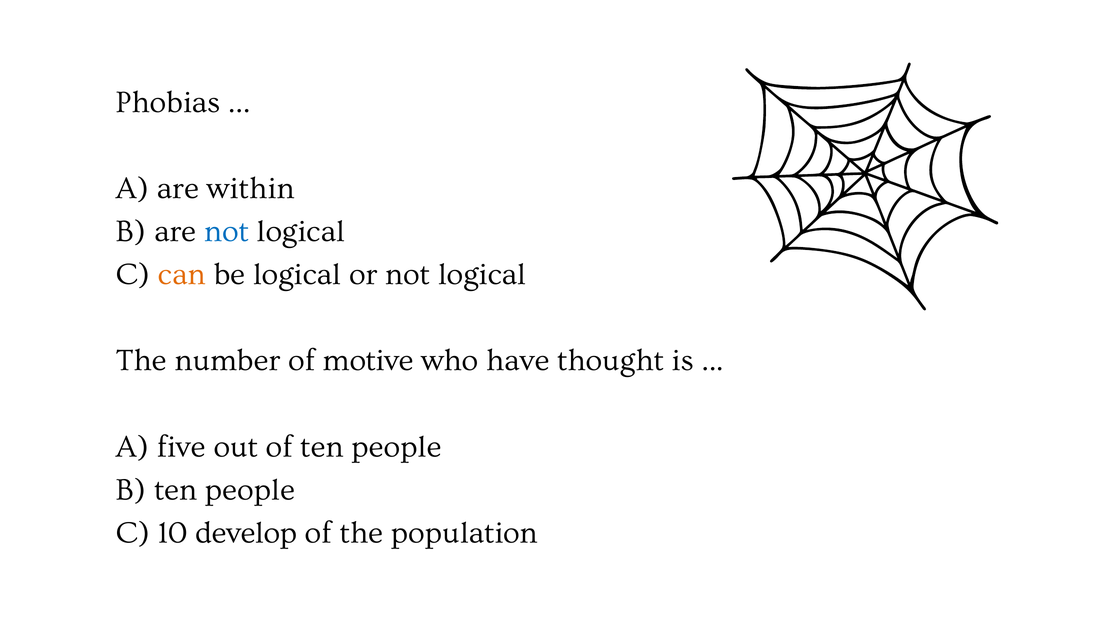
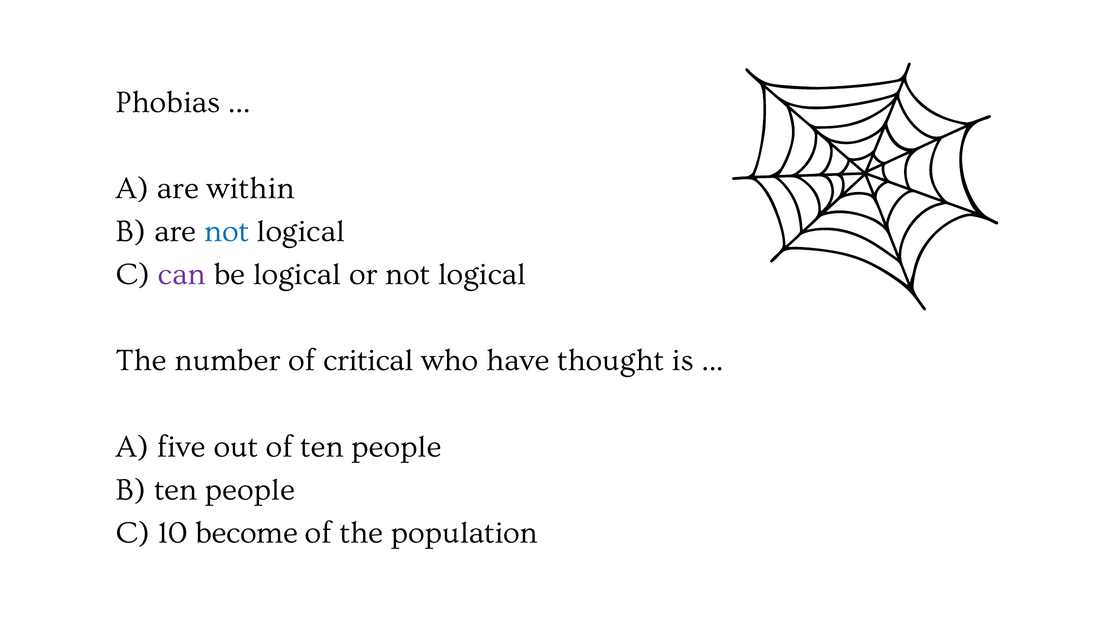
can colour: orange -> purple
motive: motive -> critical
develop: develop -> become
